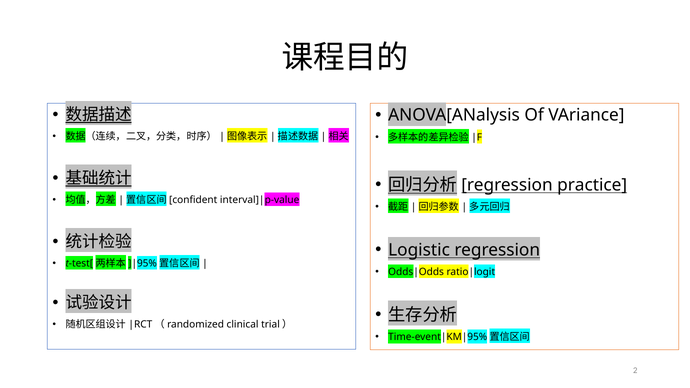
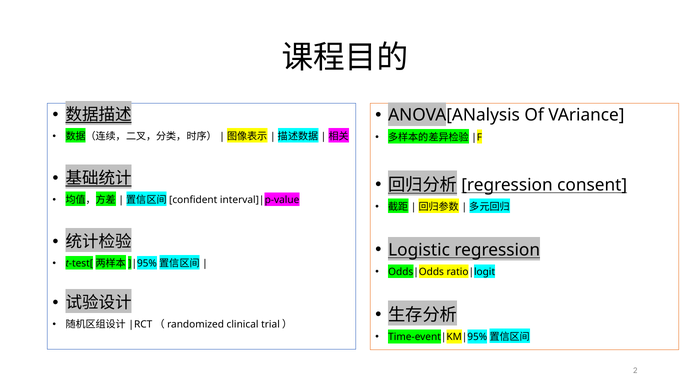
practice: practice -> consent
